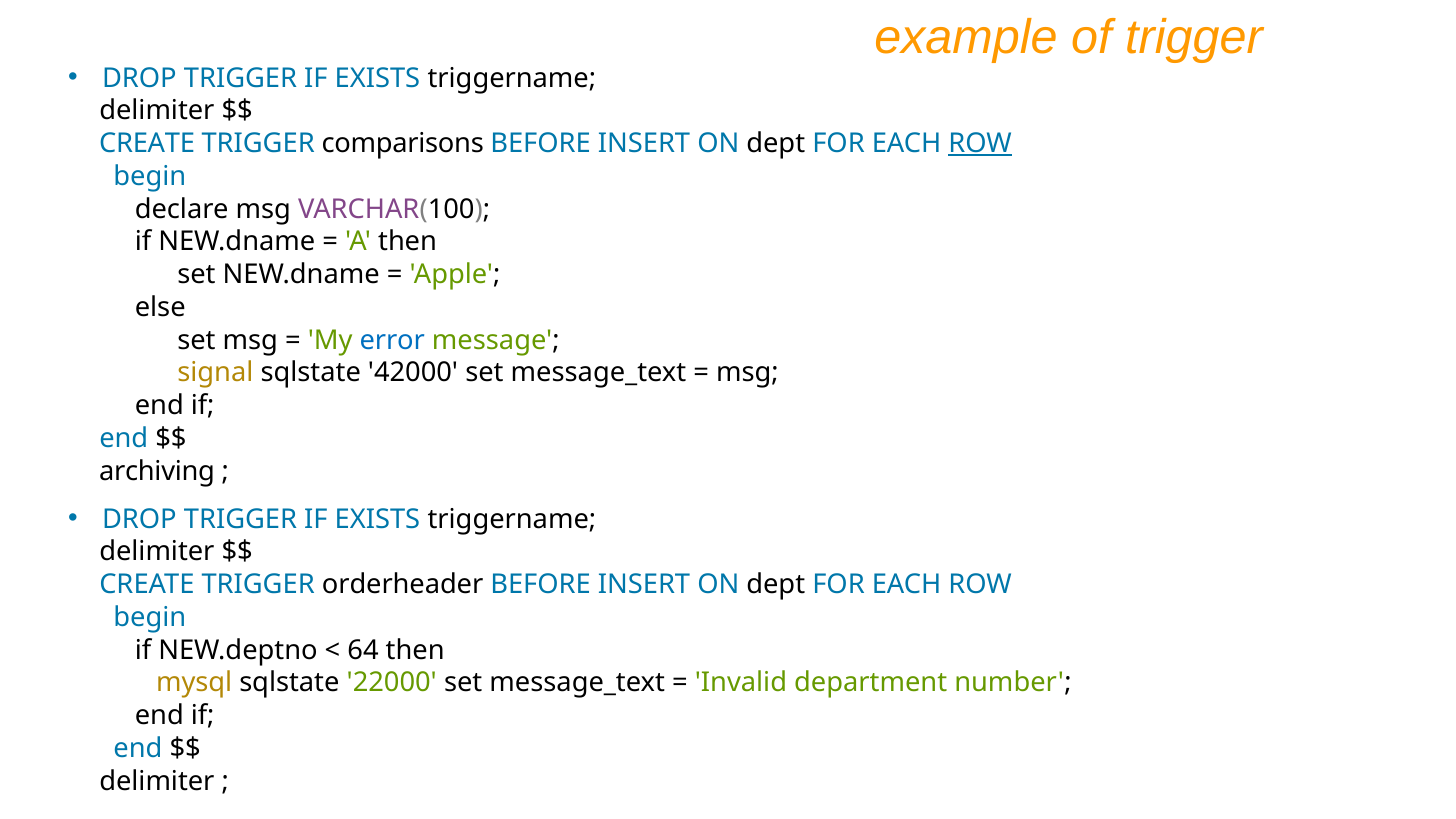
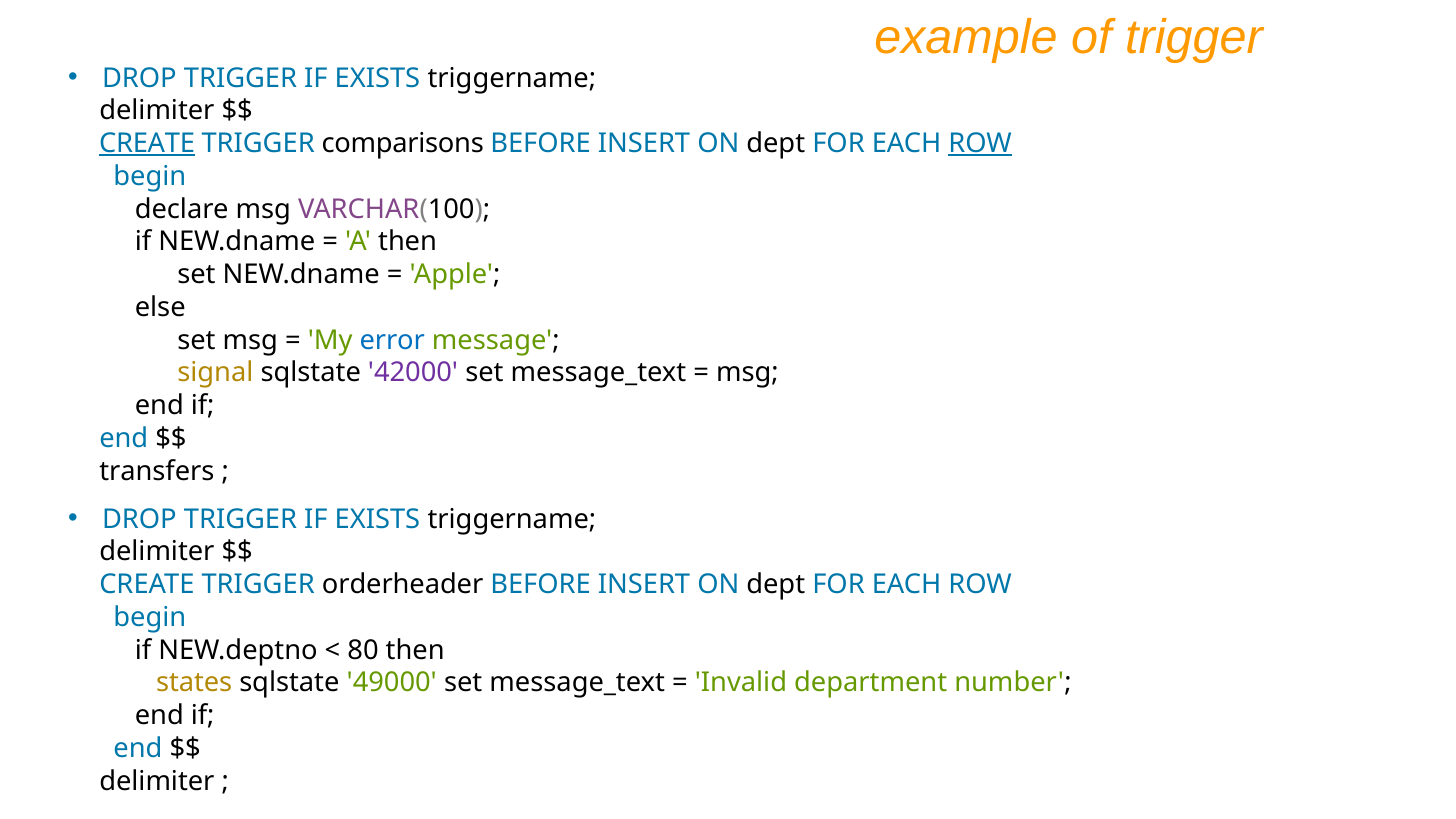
CREATE at (147, 144) underline: none -> present
42000 colour: black -> purple
archiving: archiving -> transfers
64: 64 -> 80
mysql: mysql -> states
22000: 22000 -> 49000
